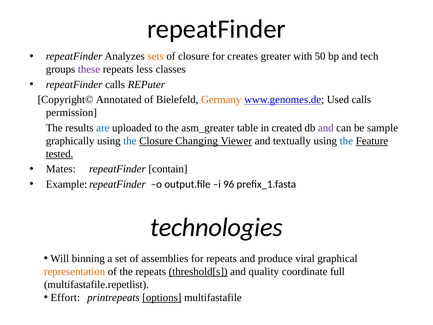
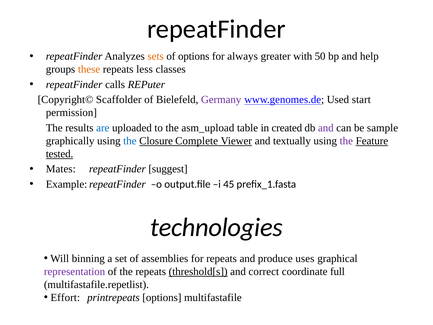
of closure: closure -> options
creates: creates -> always
tech: tech -> help
these colour: purple -> orange
Annotated: Annotated -> Scaffolder
Germany colour: orange -> purple
Used calls: calls -> start
asm_greater: asm_greater -> asm_upload
Changing: Changing -> Complete
the at (346, 141) colour: blue -> purple
contain: contain -> suggest
96: 96 -> 45
viral: viral -> uses
representation colour: orange -> purple
quality: quality -> correct
options at (162, 297) underline: present -> none
